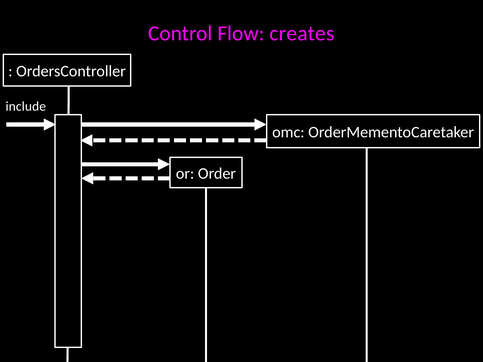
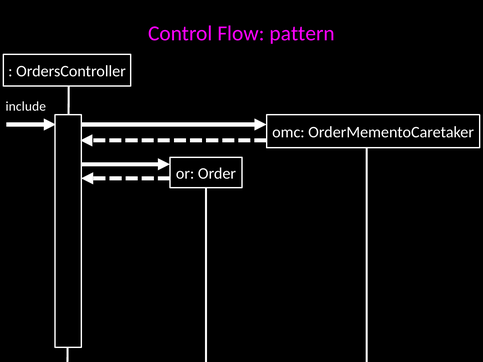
creates: creates -> pattern
